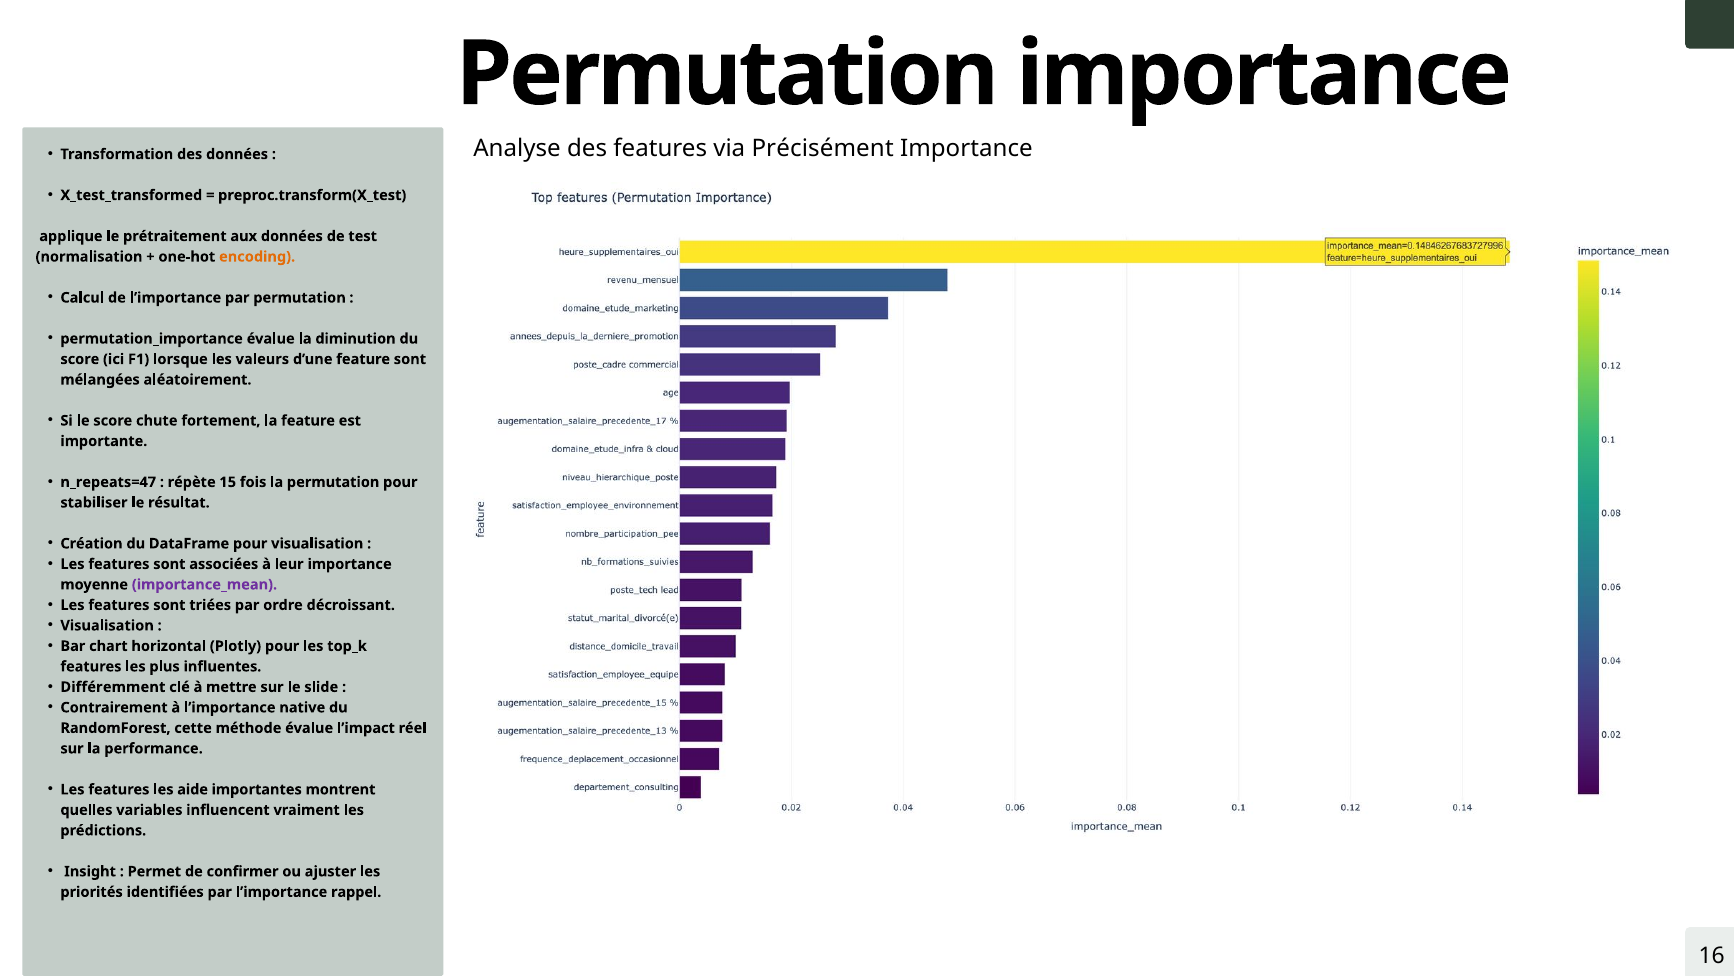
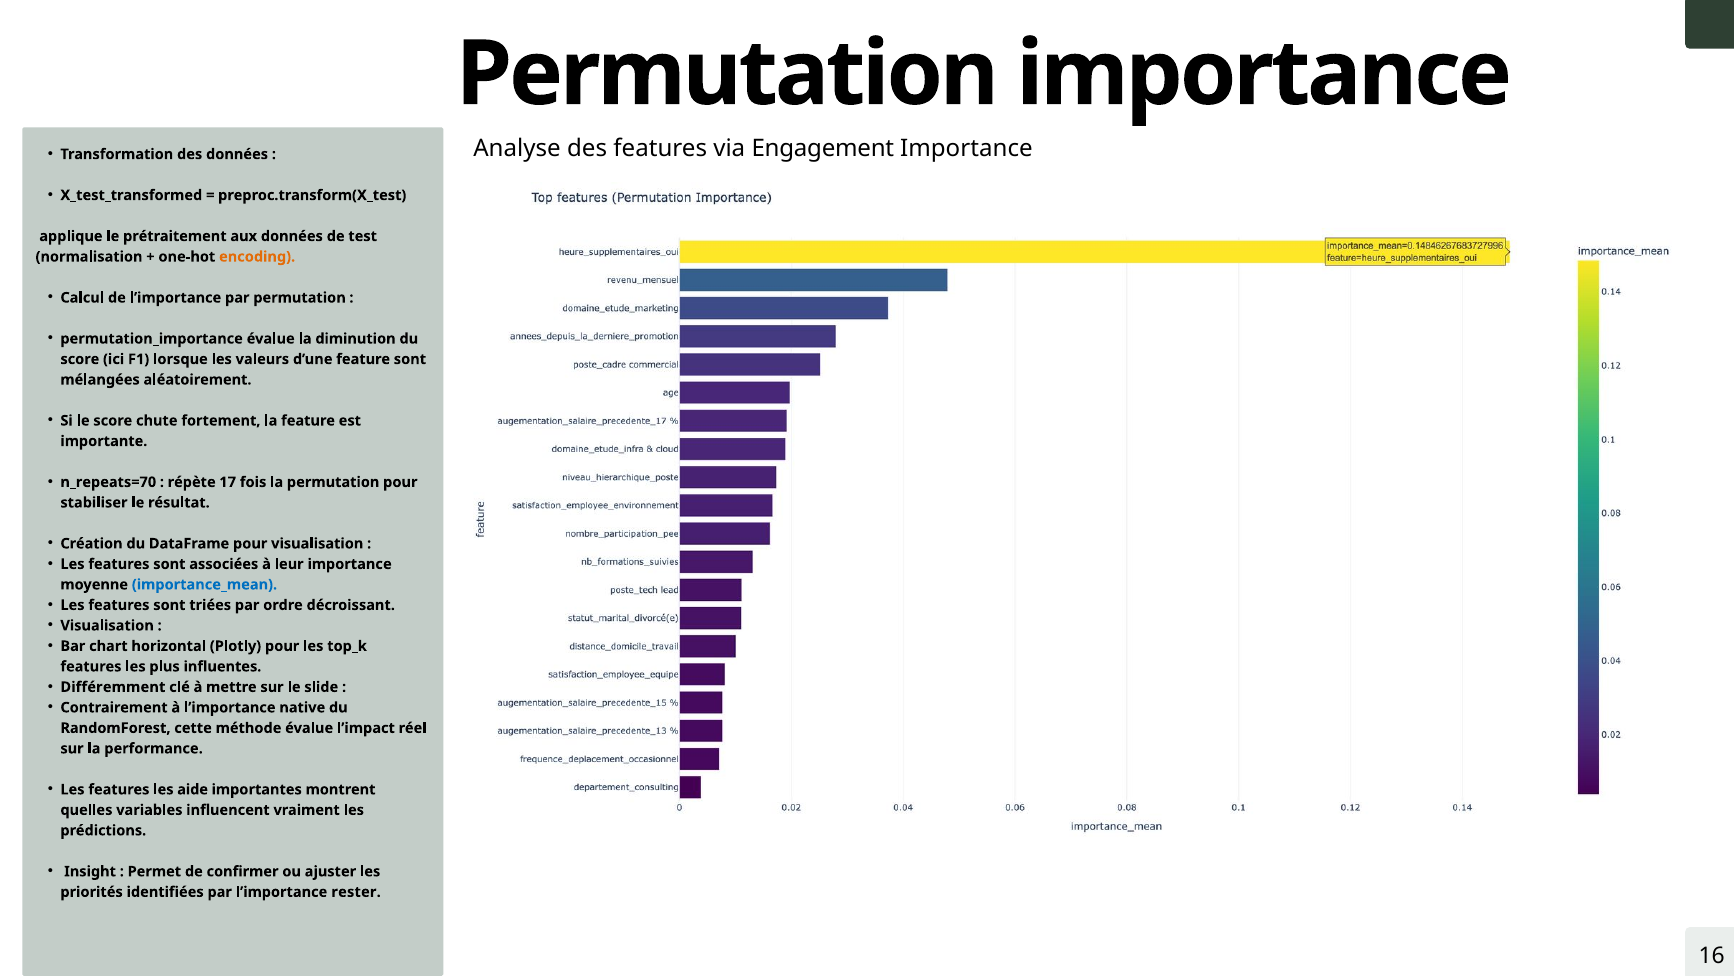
Précisément: Précisément -> Engagement
n_repeats=47: n_repeats=47 -> n_repeats=70
15: 15 -> 17
importance_mean colour: purple -> blue
rappel: rappel -> rester
